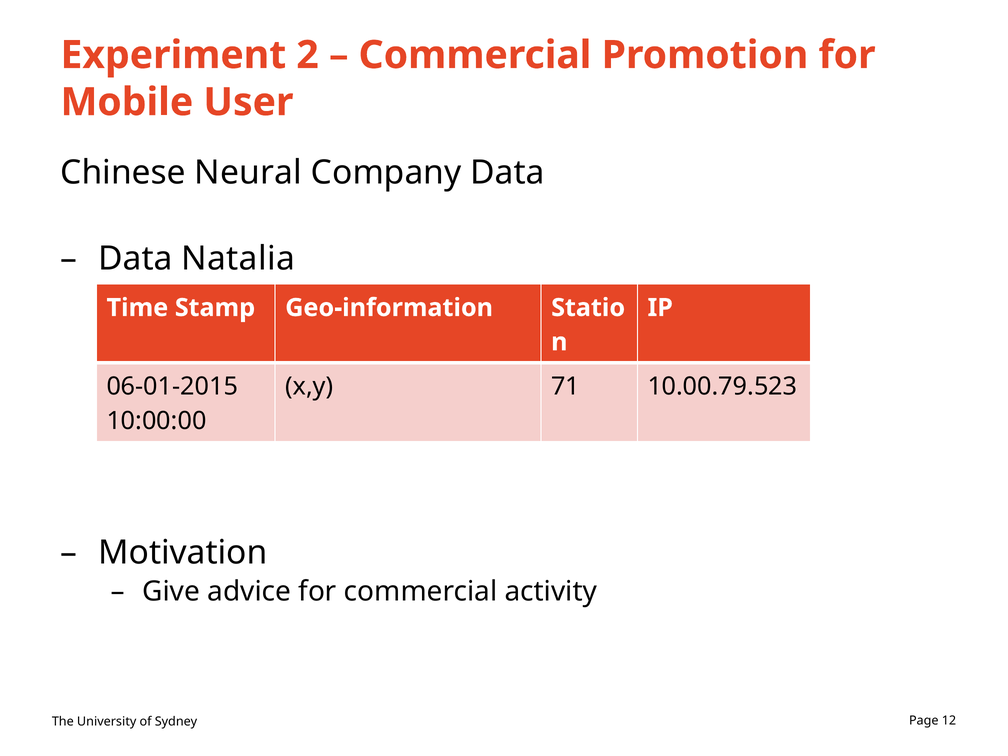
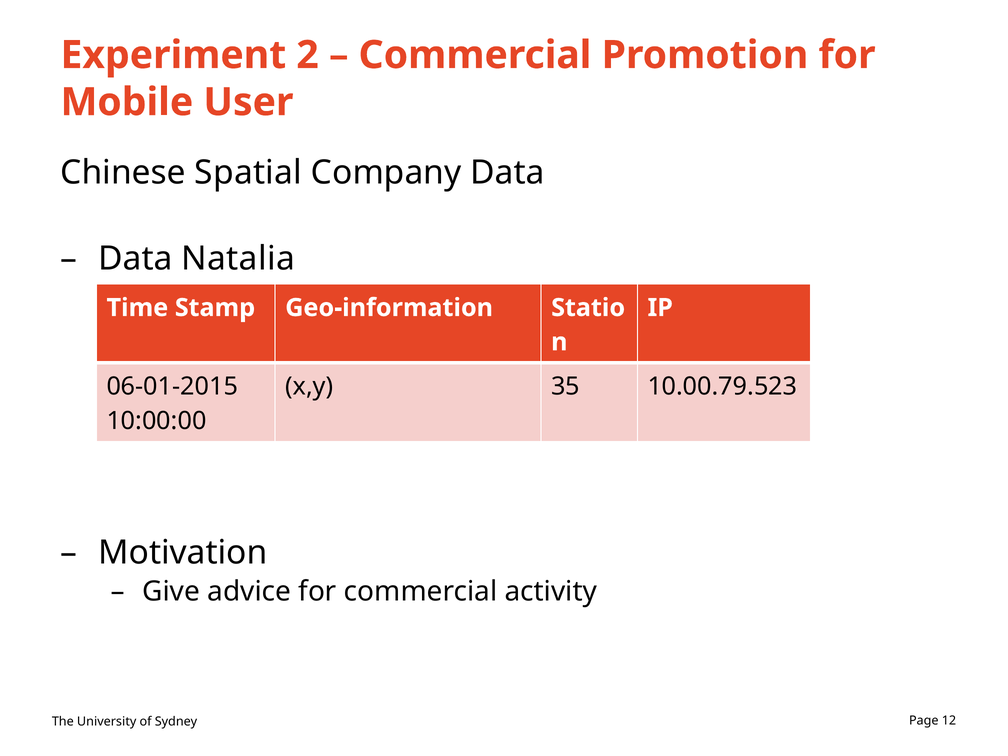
Neural: Neural -> Spatial
71: 71 -> 35
